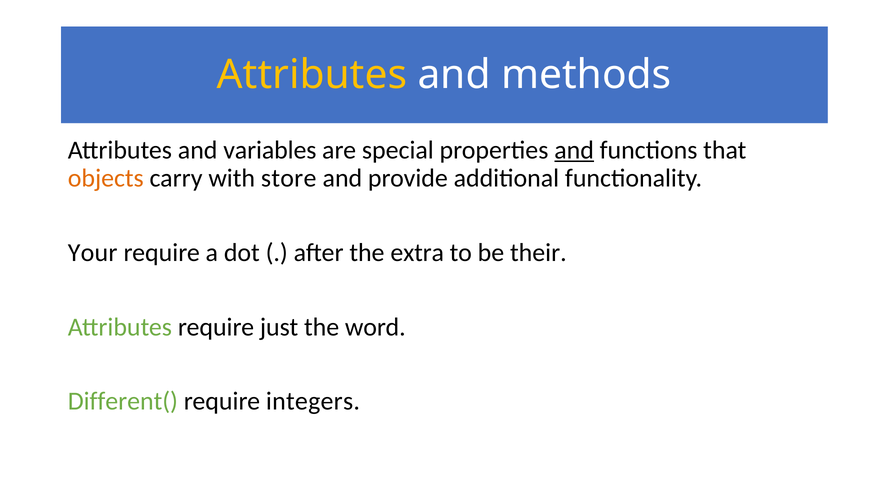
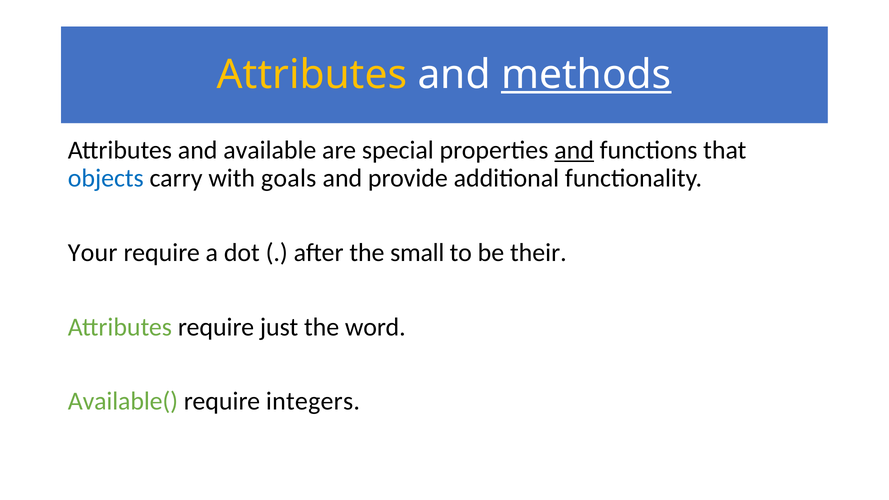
methods underline: none -> present
variables: variables -> available
objects colour: orange -> blue
store: store -> goals
extra: extra -> small
Different(: Different( -> Available(
